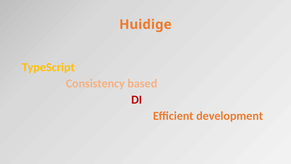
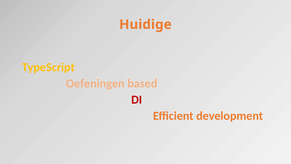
Consistency: Consistency -> Oefeningen
